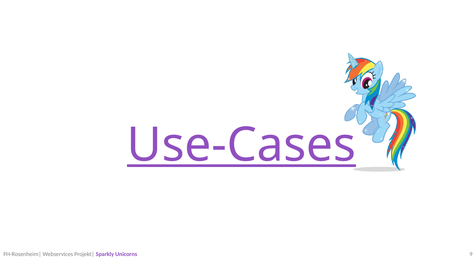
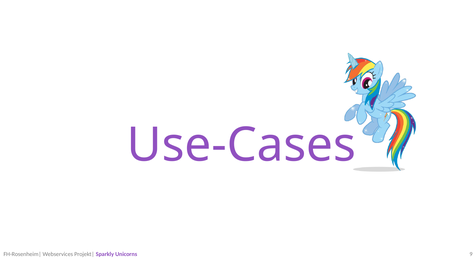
Use-Cases underline: present -> none
